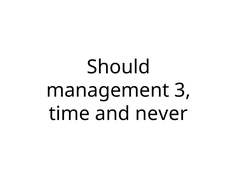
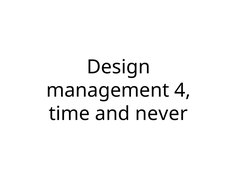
Should: Should -> Design
3: 3 -> 4
